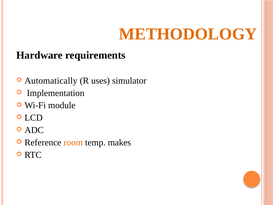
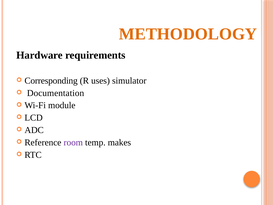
Automatically: Automatically -> Corresponding
Implementation: Implementation -> Documentation
room colour: orange -> purple
